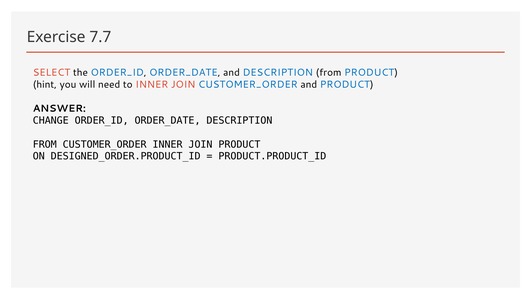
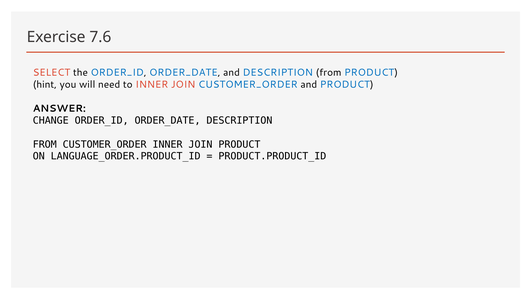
7.7: 7.7 -> 7.6
DESIGNED_ORDER.PRODUCT_ID: DESIGNED_ORDER.PRODUCT_ID -> LANGUAGE_ORDER.PRODUCT_ID
